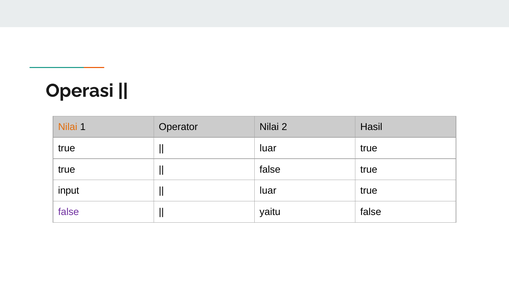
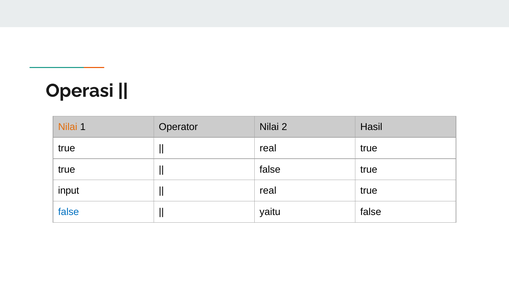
luar at (268, 148): luar -> real
luar at (268, 191): luar -> real
false at (69, 212) colour: purple -> blue
